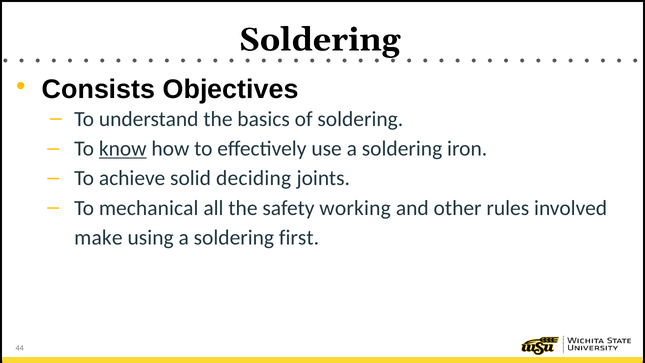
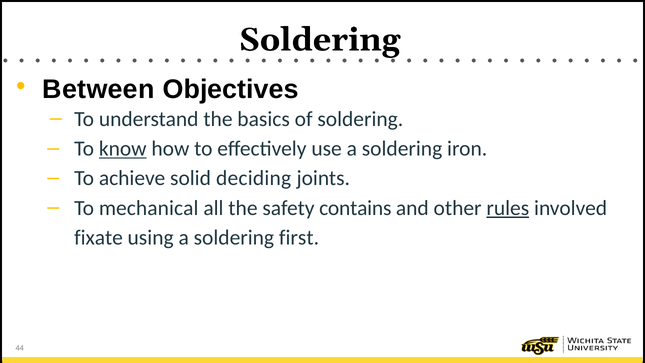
Consists: Consists -> Between
working: working -> contains
rules underline: none -> present
make: make -> fixate
